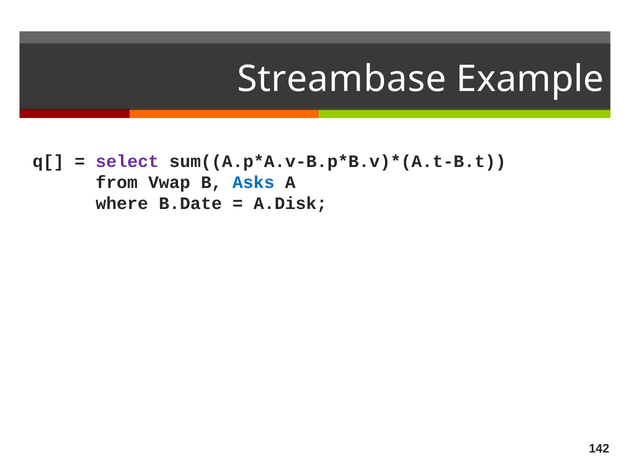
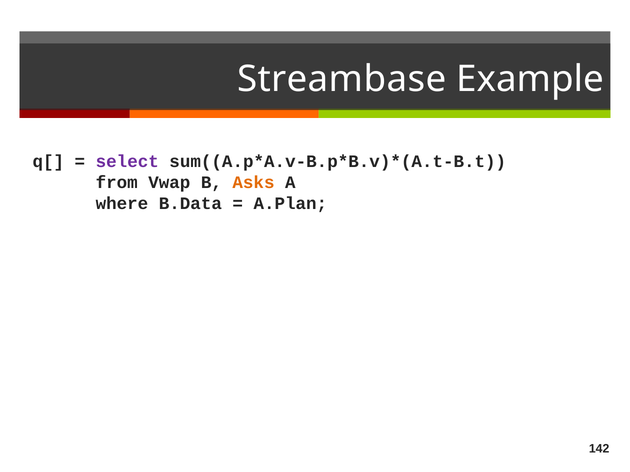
Asks colour: blue -> orange
B.Date: B.Date -> B.Data
A.Disk: A.Disk -> A.Plan
